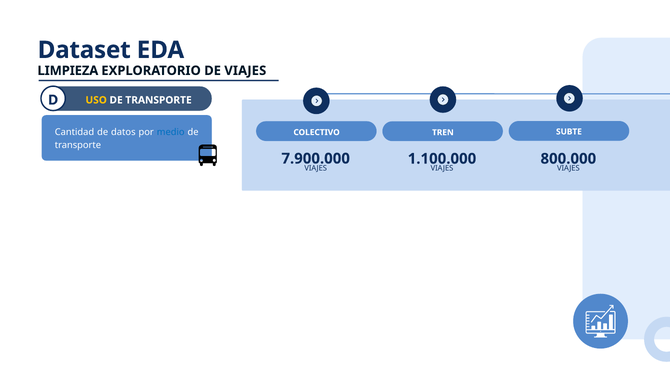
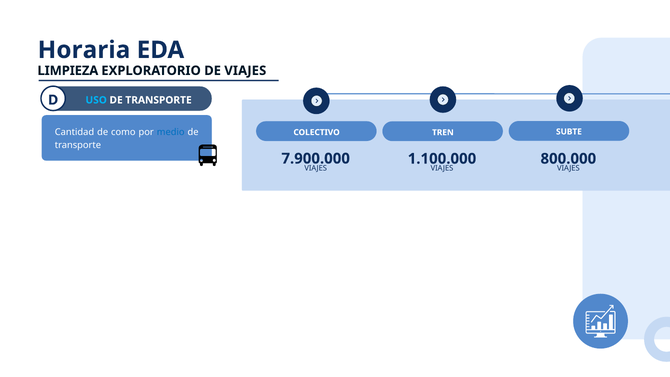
Dataset: Dataset -> Horaria
USO colour: yellow -> light blue
datos: datos -> como
